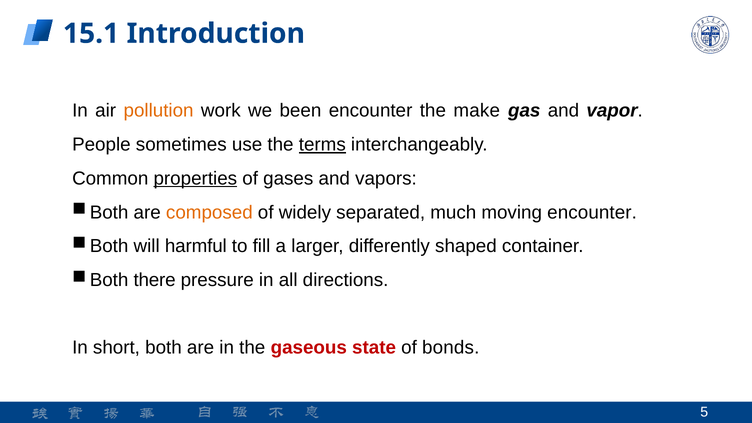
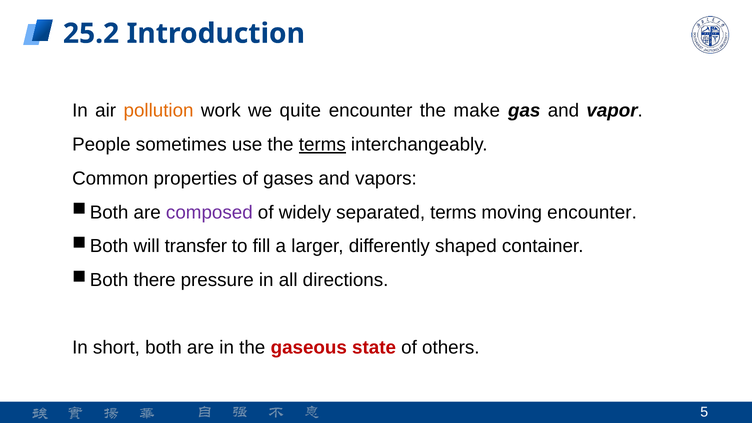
15.1: 15.1 -> 25.2
been: been -> quite
properties underline: present -> none
composed colour: orange -> purple
separated much: much -> terms
harmful: harmful -> transfer
bonds: bonds -> others
